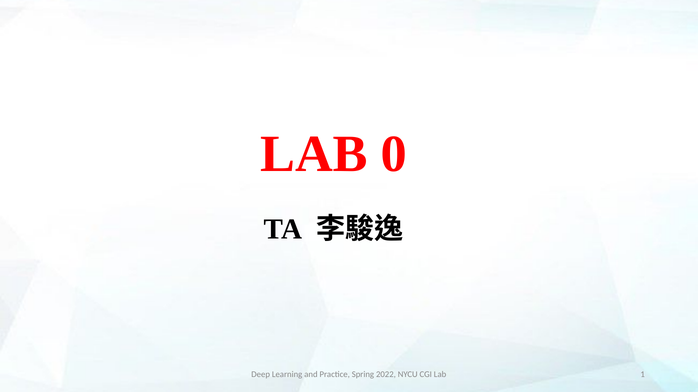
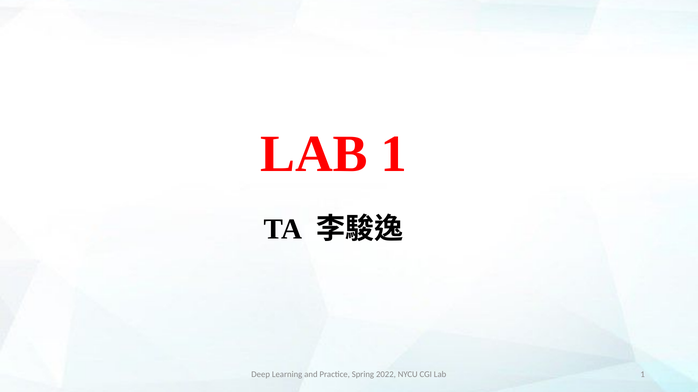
0 at (394, 154): 0 -> 1
